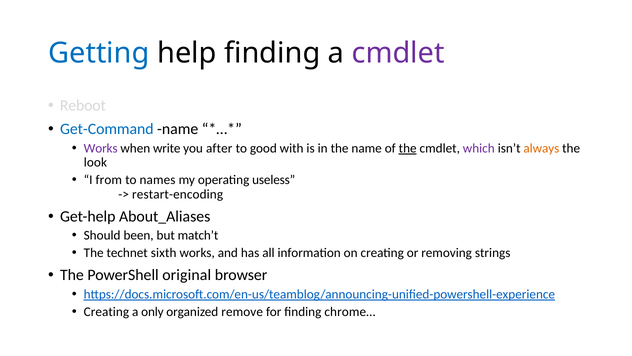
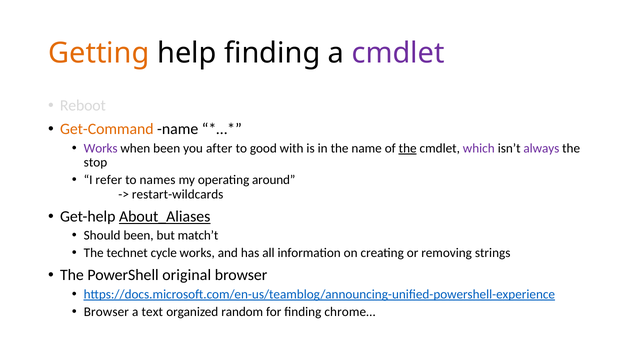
Getting colour: blue -> orange
Get-Command colour: blue -> orange
when write: write -> been
always colour: orange -> purple
look: look -> stop
from: from -> refer
useless: useless -> around
restart-encoding: restart-encoding -> restart-wildcards
About_Aliases underline: none -> present
sixth: sixth -> cycle
Creating at (106, 312): Creating -> Browser
only: only -> text
remove: remove -> random
